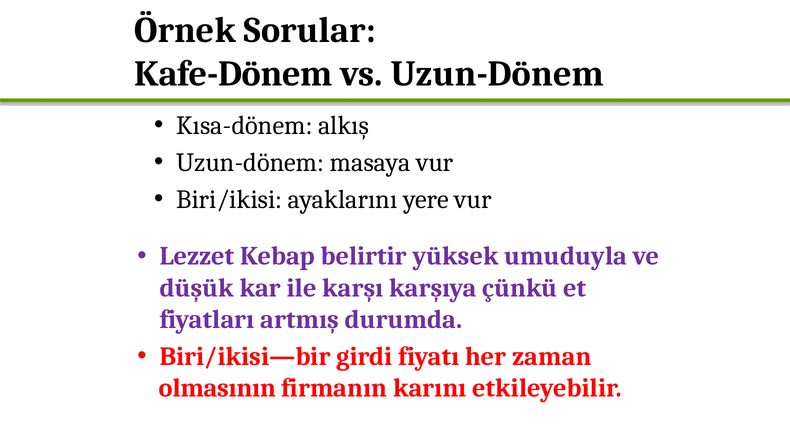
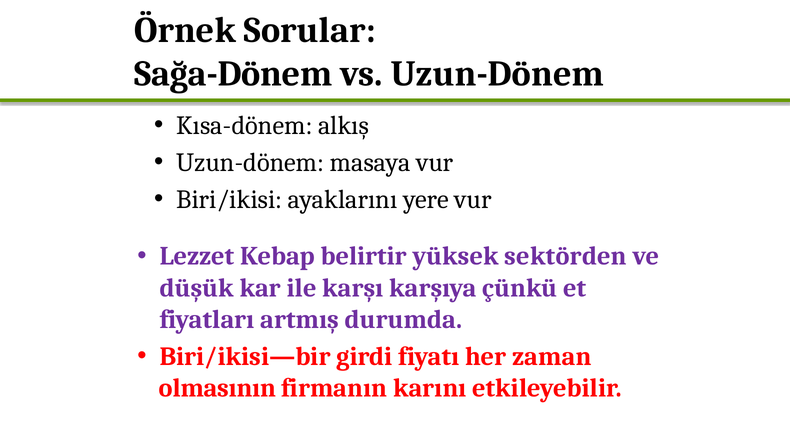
Kafe-Dönem: Kafe-Dönem -> Sağa-Dönem
umuduyla: umuduyla -> sektörden
